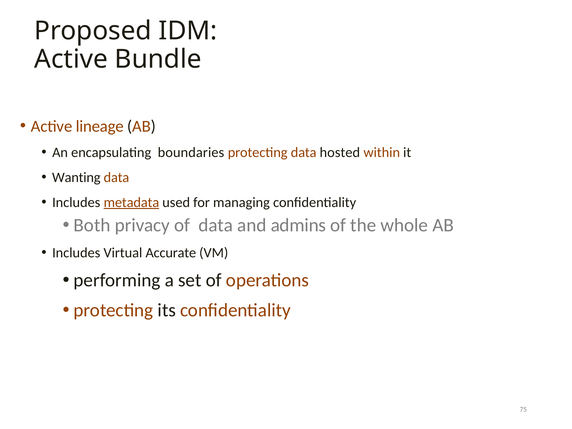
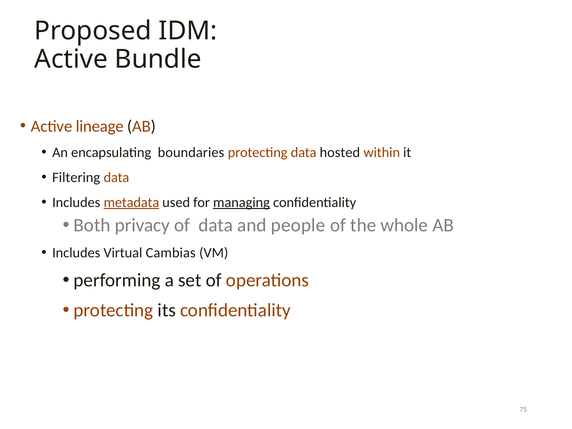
Wanting: Wanting -> Filtering
managing underline: none -> present
admins: admins -> people
Accurate: Accurate -> Cambias
